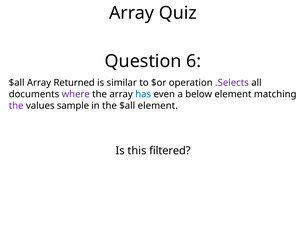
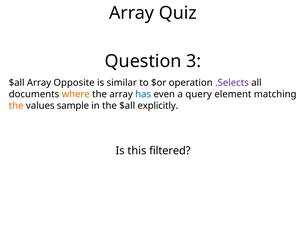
6: 6 -> 3
Returned: Returned -> Opposite
where colour: purple -> orange
below: below -> query
the at (16, 106) colour: purple -> orange
$all element: element -> explicitly
